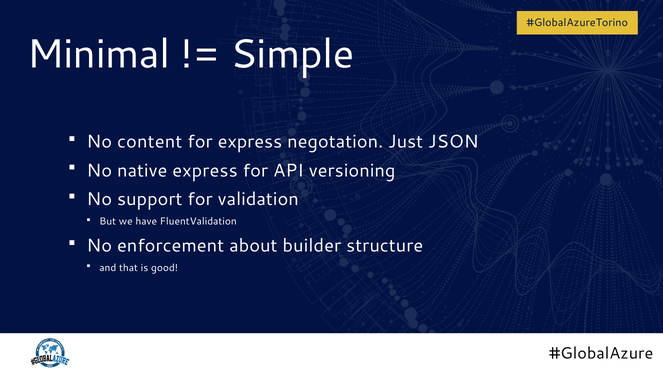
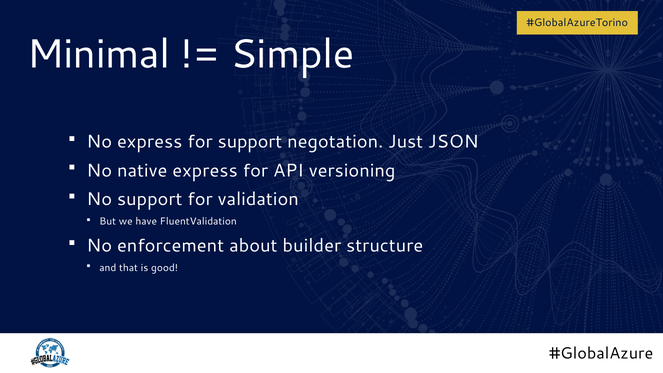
No content: content -> express
for express: express -> support
